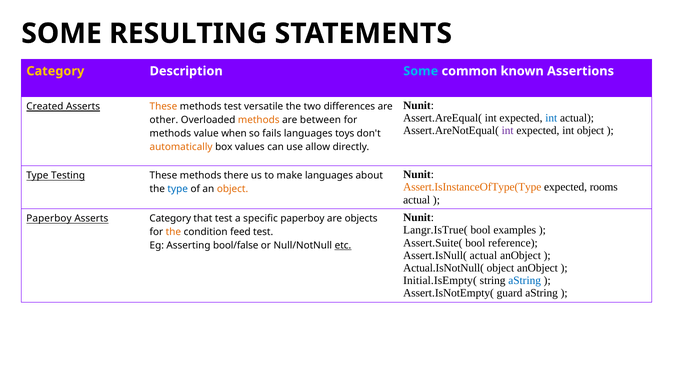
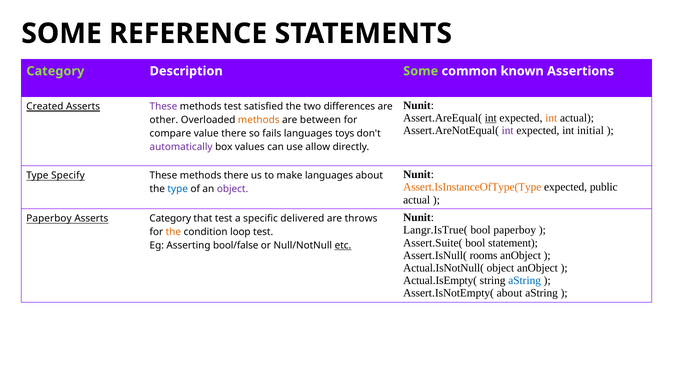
RESULTING: RESULTING -> REFERENCE
Category at (55, 71) colour: yellow -> light green
Some at (421, 71) colour: light blue -> light green
These at (163, 106) colour: orange -> purple
versatile: versatile -> satisfied
int at (491, 118) underline: none -> present
int at (551, 118) colour: blue -> orange
int object: object -> initial
methods at (170, 133): methods -> compare
value when: when -> there
automatically colour: orange -> purple
Testing: Testing -> Specify
rooms: rooms -> public
object at (233, 189) colour: orange -> purple
specific paperboy: paperboy -> delivered
objects: objects -> throws
bool examples: examples -> paperboy
feed: feed -> loop
reference: reference -> statement
Assert.IsNull( actual: actual -> rooms
Initial.IsEmpty(: Initial.IsEmpty( -> Actual.IsEmpty(
Assert.IsNotEmpty( guard: guard -> about
